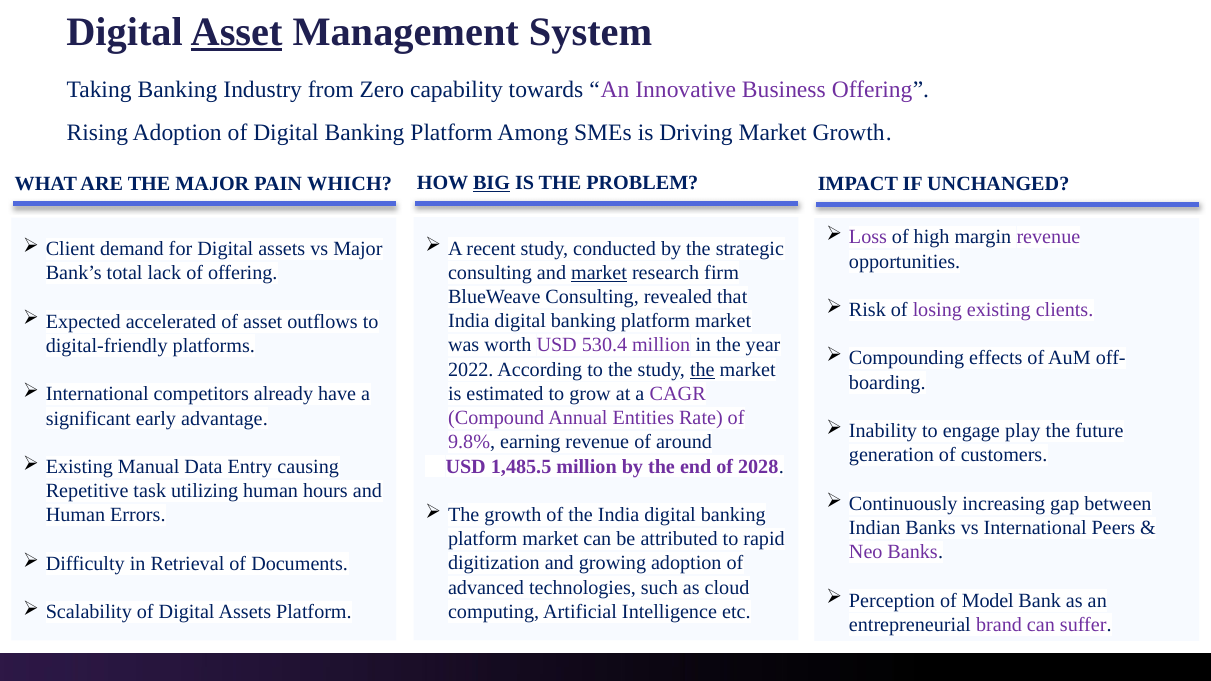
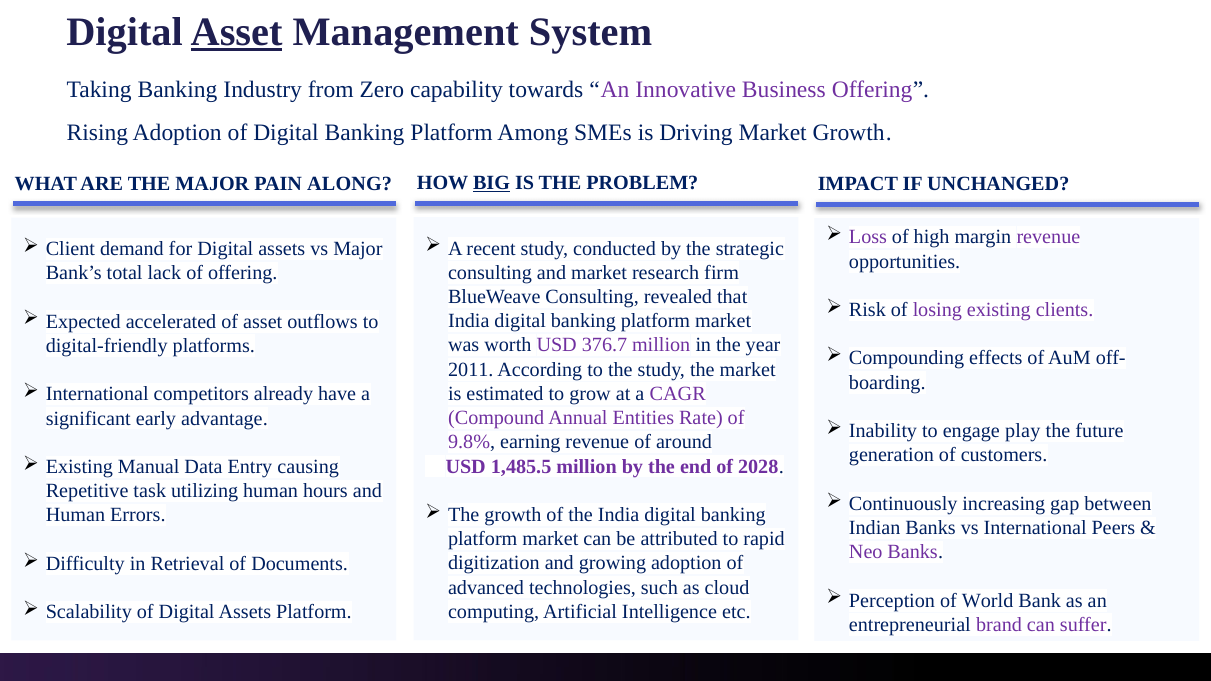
WHICH: WHICH -> ALONG
market at (599, 273) underline: present -> none
530.4: 530.4 -> 376.7
2022: 2022 -> 2011
the at (702, 370) underline: present -> none
Model: Model -> World
